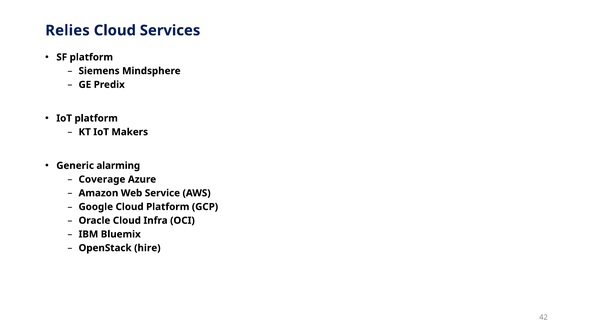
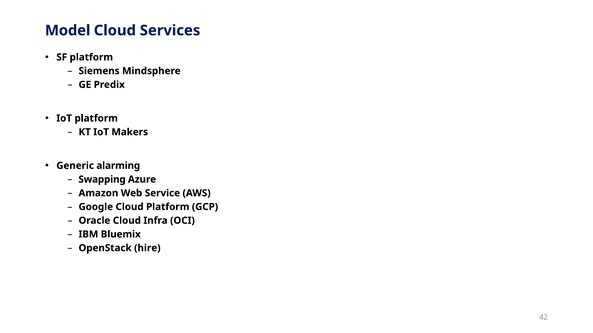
Relies: Relies -> Model
Coverage: Coverage -> Swapping
